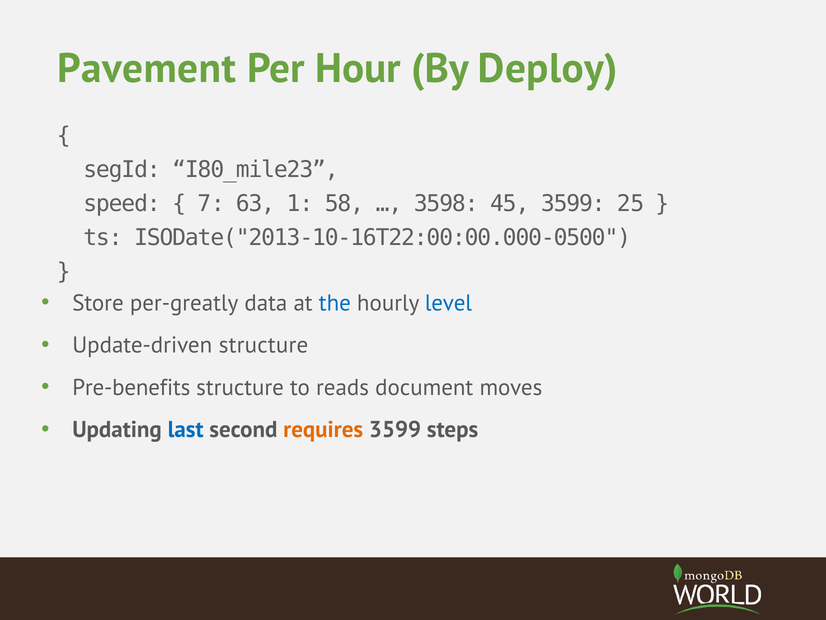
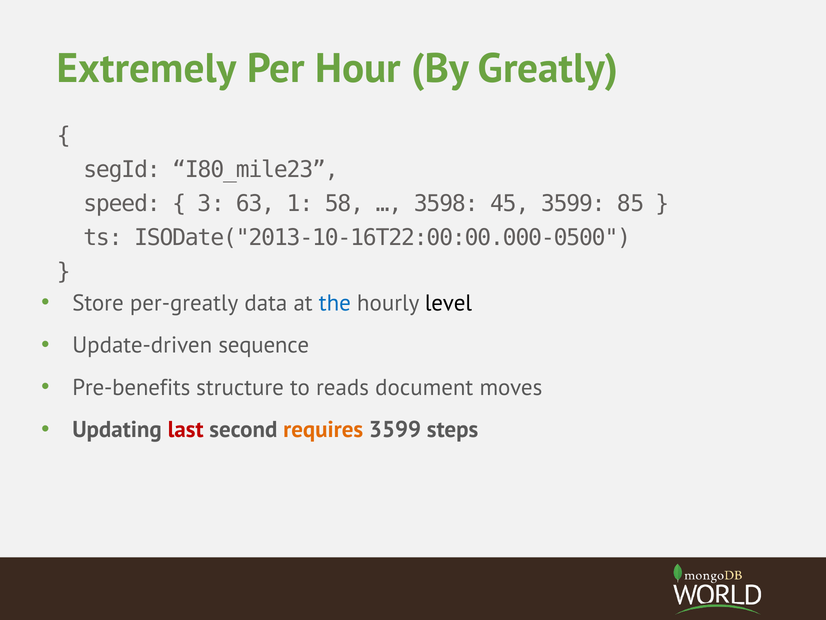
Pavement: Pavement -> Extremely
Deploy: Deploy -> Greatly
7: 7 -> 3
25: 25 -> 85
level colour: blue -> black
Update-driven structure: structure -> sequence
last colour: blue -> red
